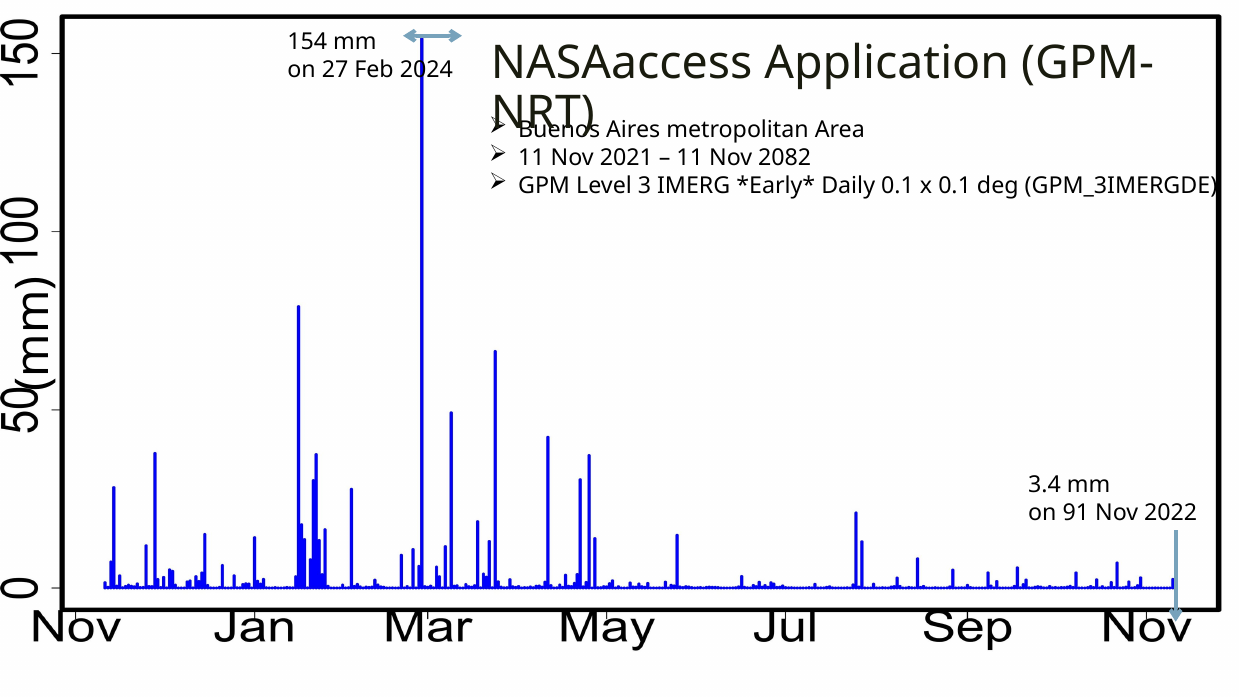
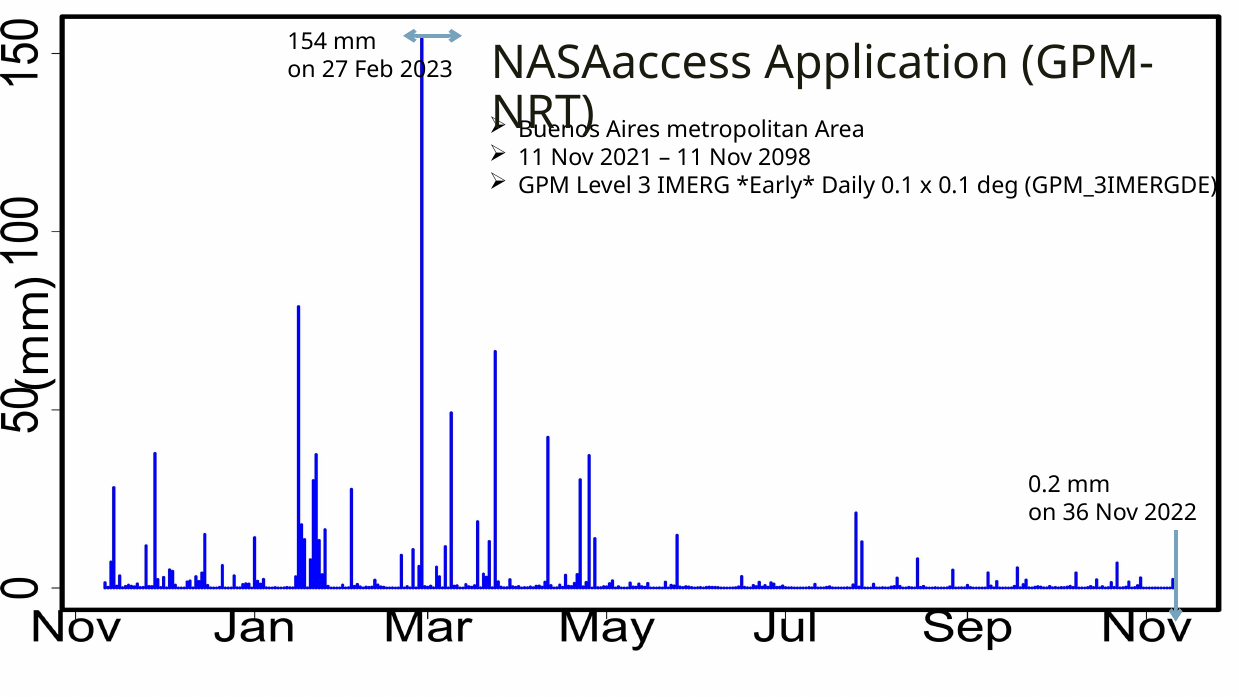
2024: 2024 -> 2023
2082: 2082 -> 2098
3.4: 3.4 -> 0.2
91: 91 -> 36
